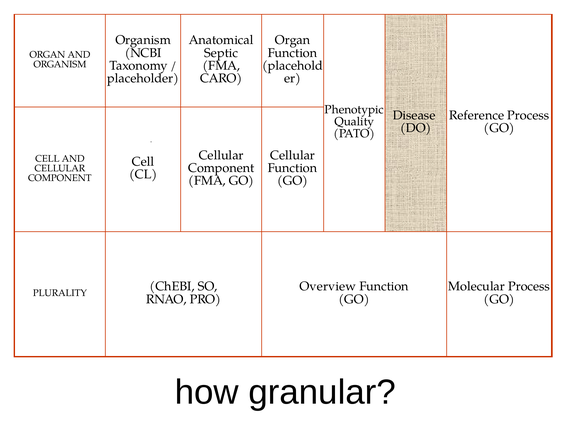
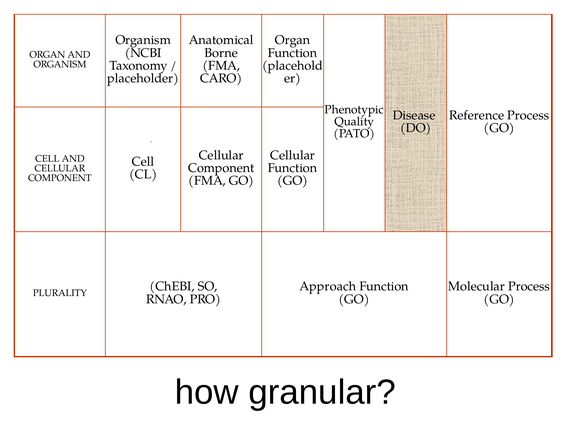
Septic: Septic -> Borne
Overview: Overview -> Approach
